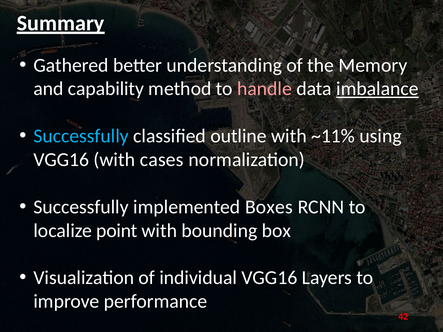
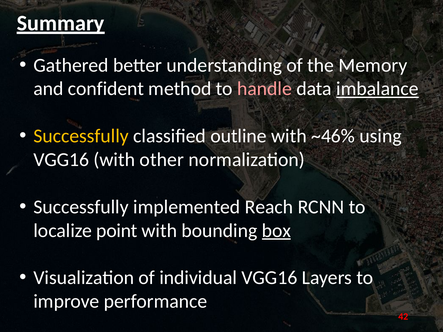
capability: capability -> confident
Successfully at (81, 136) colour: light blue -> yellow
~11%: ~11% -> ~46%
cases: cases -> other
Boxes: Boxes -> Reach
box underline: none -> present
